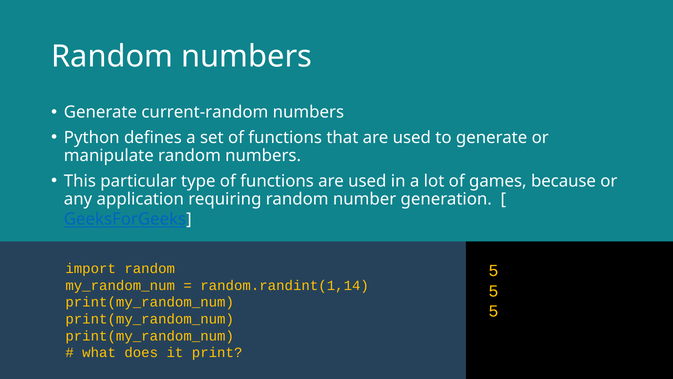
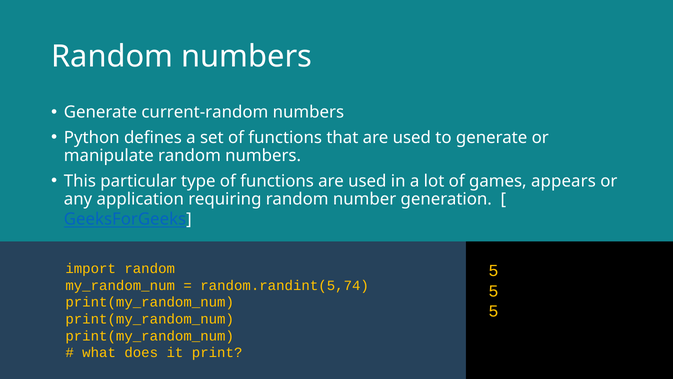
because: because -> appears
random.randint(1,14: random.randint(1,14 -> random.randint(5,74
